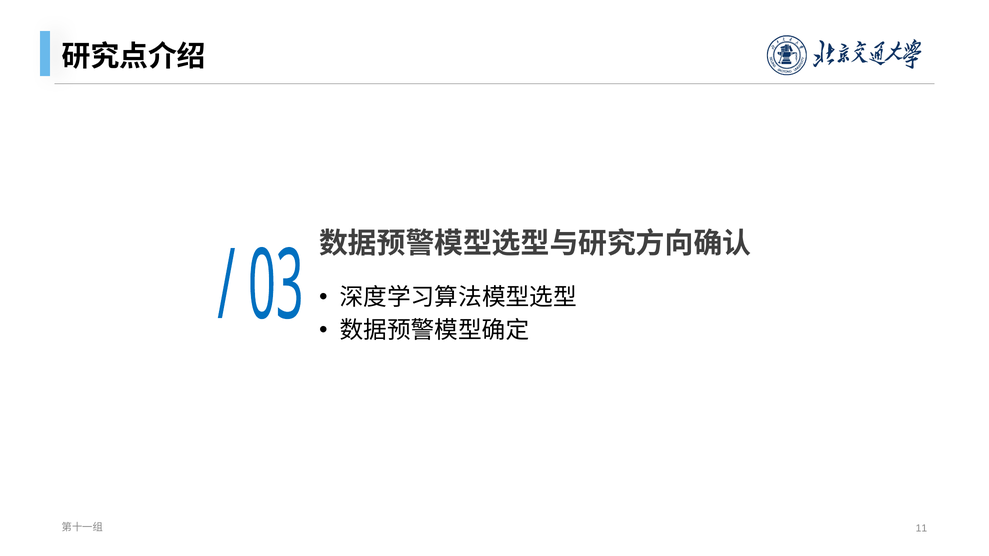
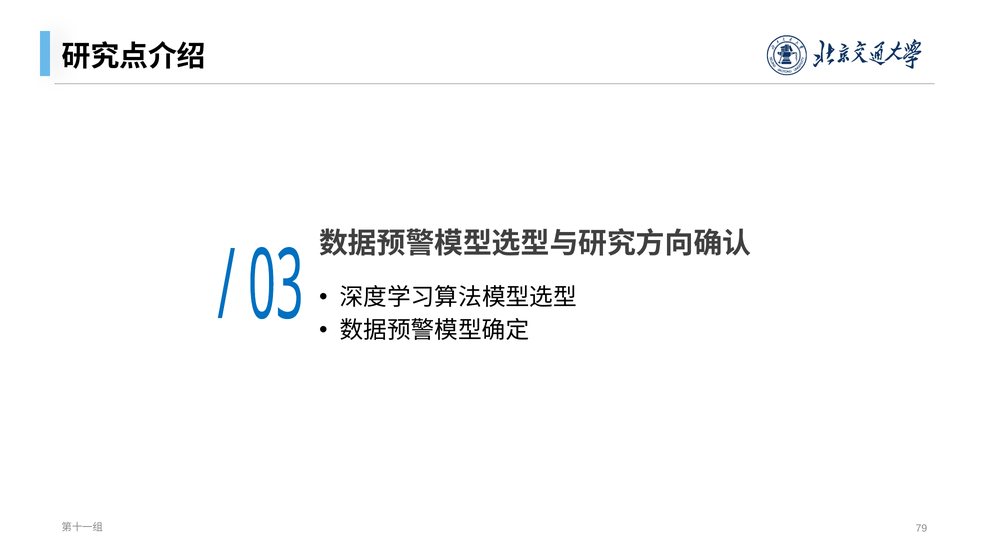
11: 11 -> 79
